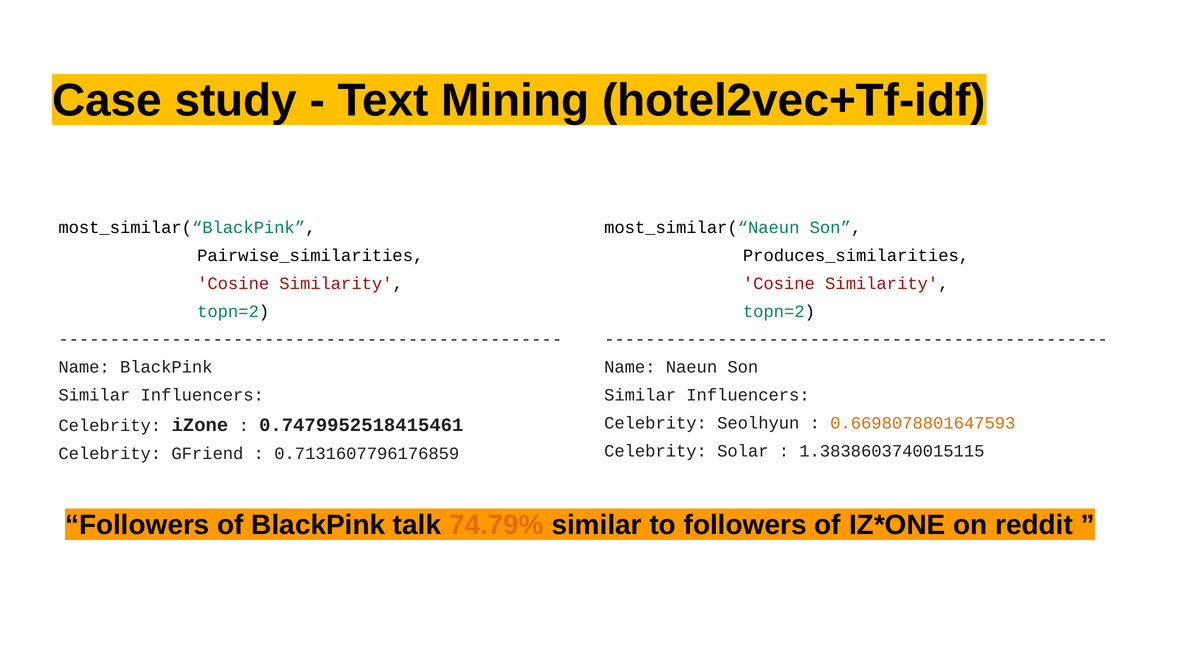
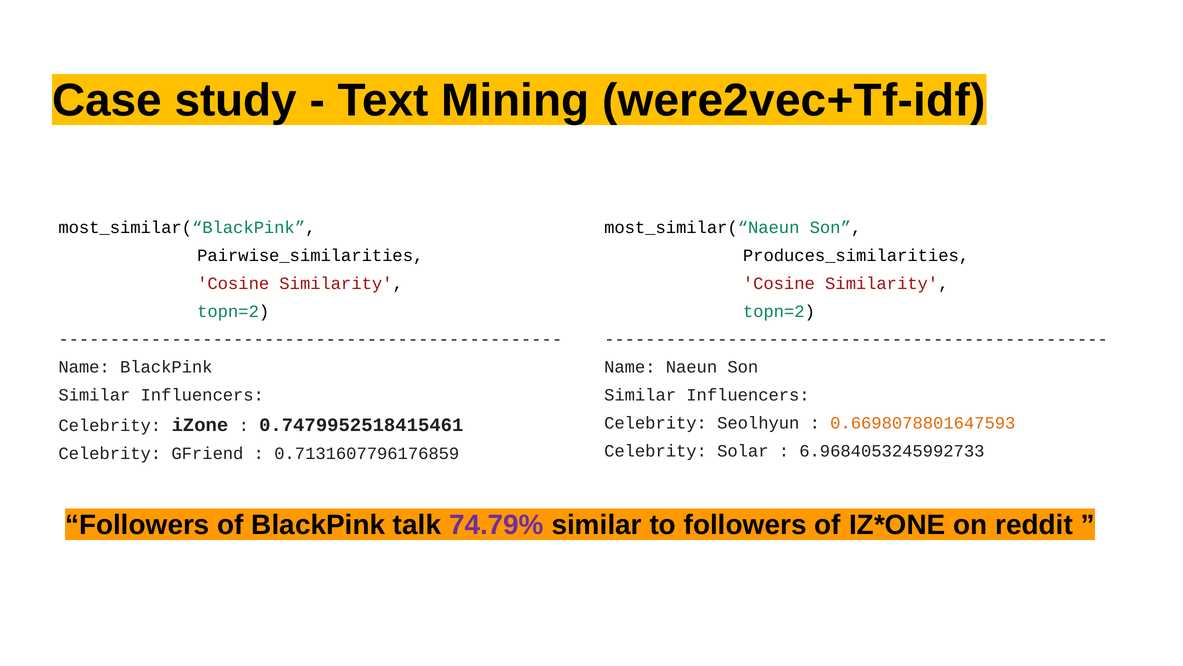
hotel2vec+Tf-idf: hotel2vec+Tf-idf -> were2vec+Tf-idf
1.3838603740015115: 1.3838603740015115 -> 6.9684053245992733
74.79% colour: orange -> purple
